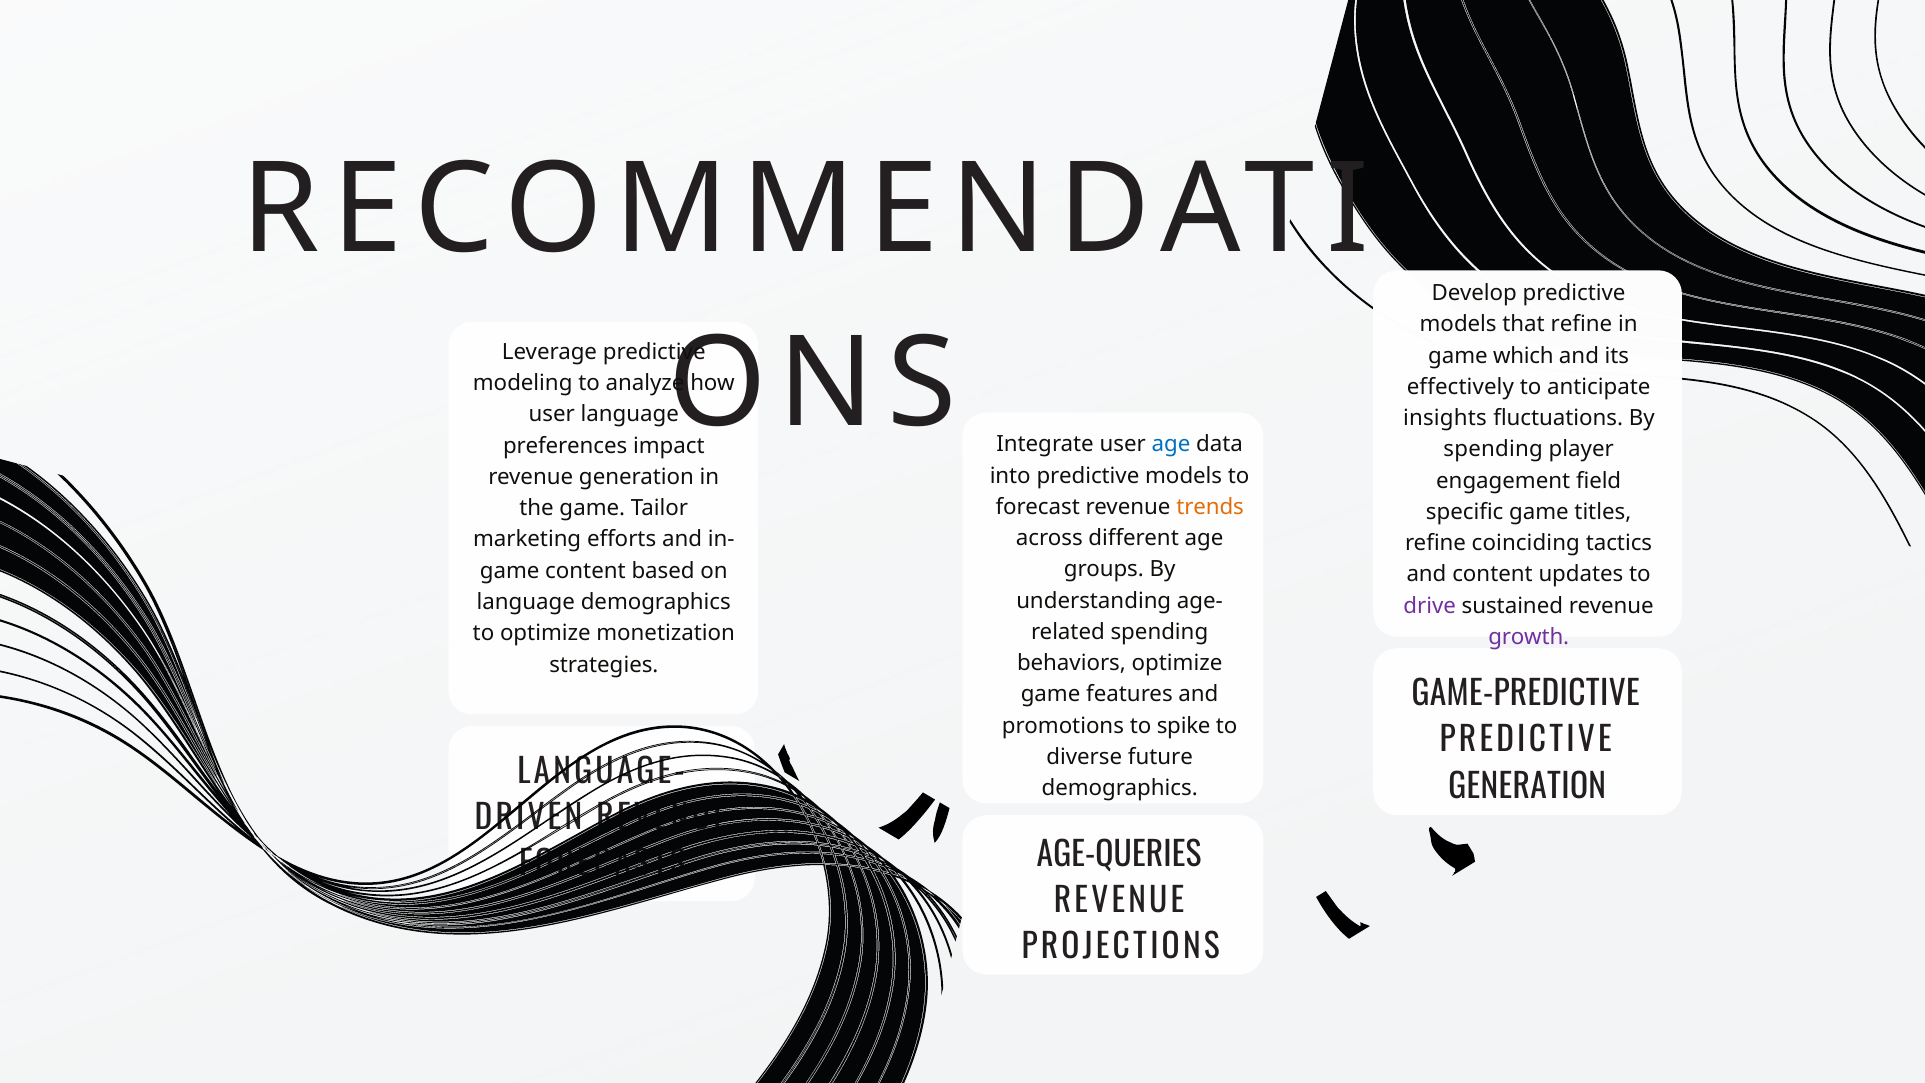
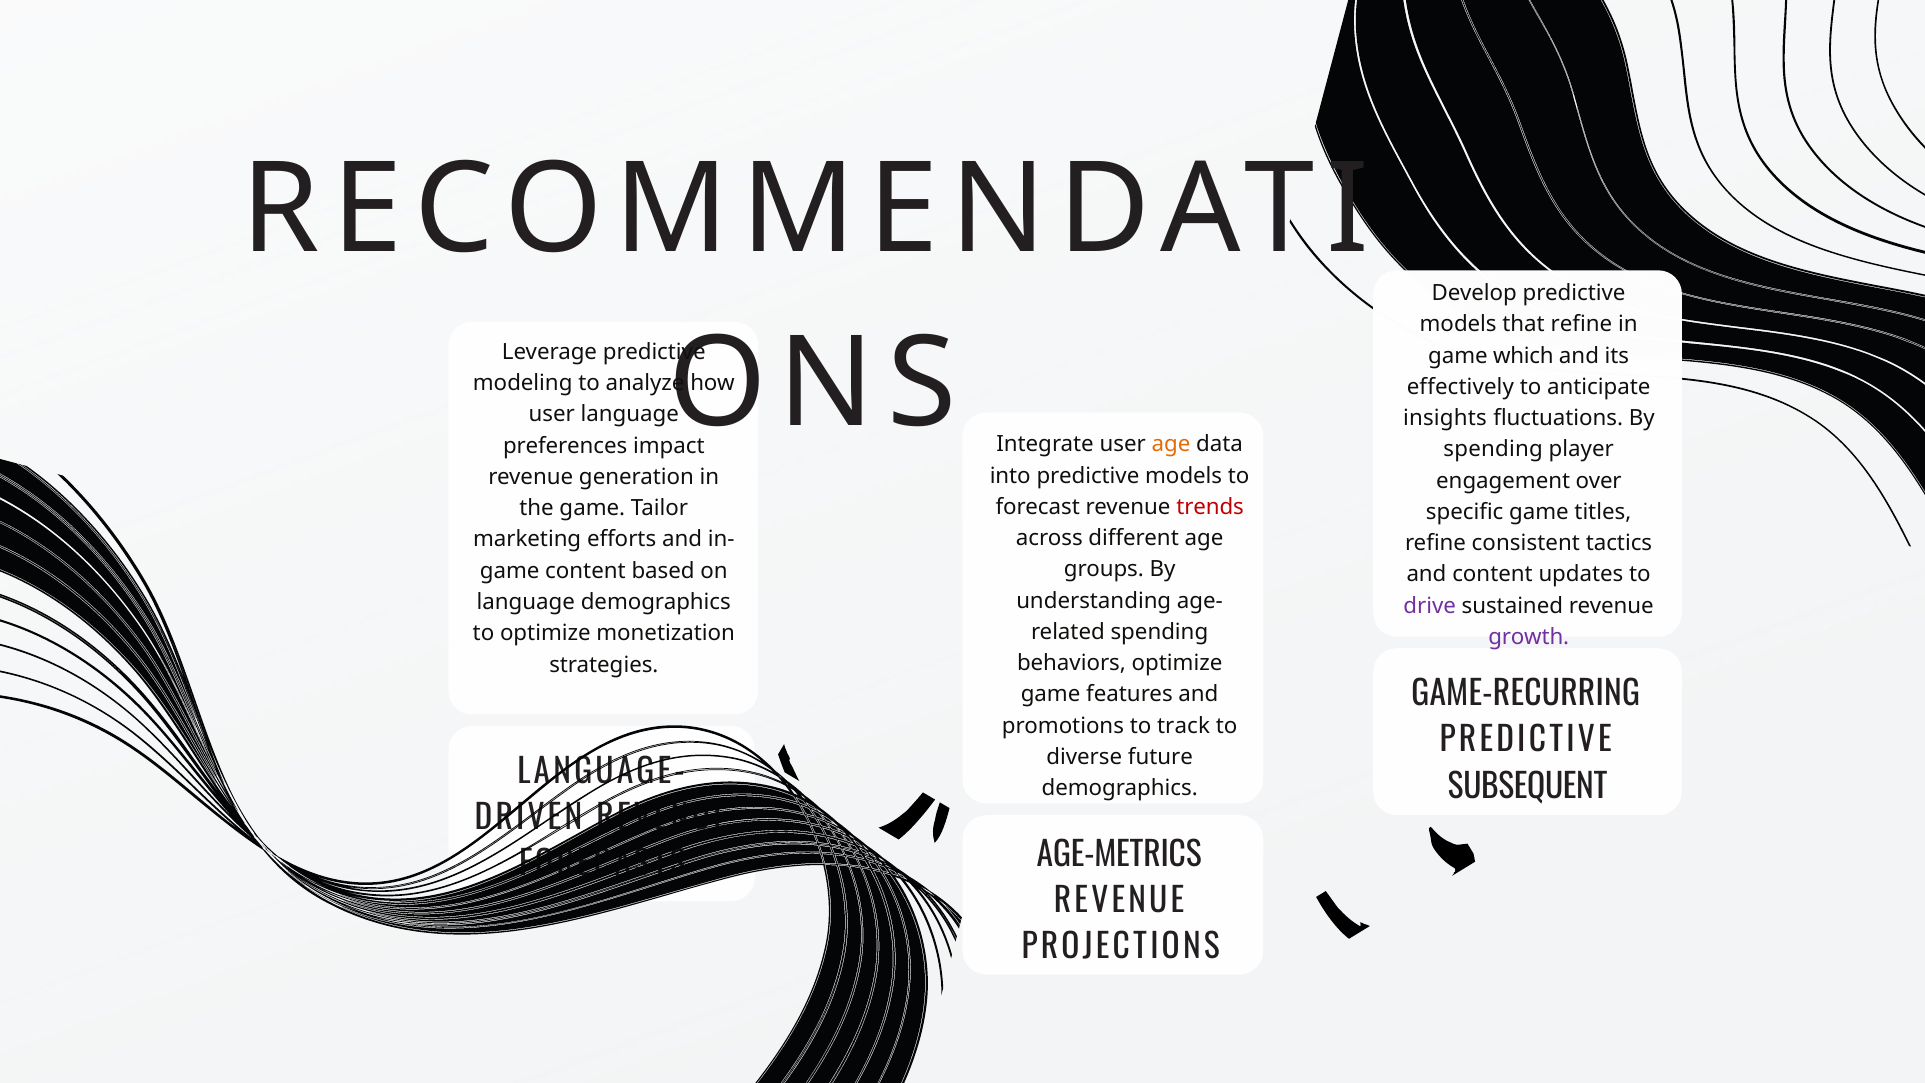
age at (1171, 444) colour: blue -> orange
field: field -> over
trends colour: orange -> red
coinciding: coinciding -> consistent
GAME-PREDICTIVE: GAME-PREDICTIVE -> GAME-RECURRING
spike: spike -> track
GENERATION at (1527, 787): GENERATION -> SUBSEQUENT
AGE-QUERIES: AGE-QUERIES -> AGE-METRICS
